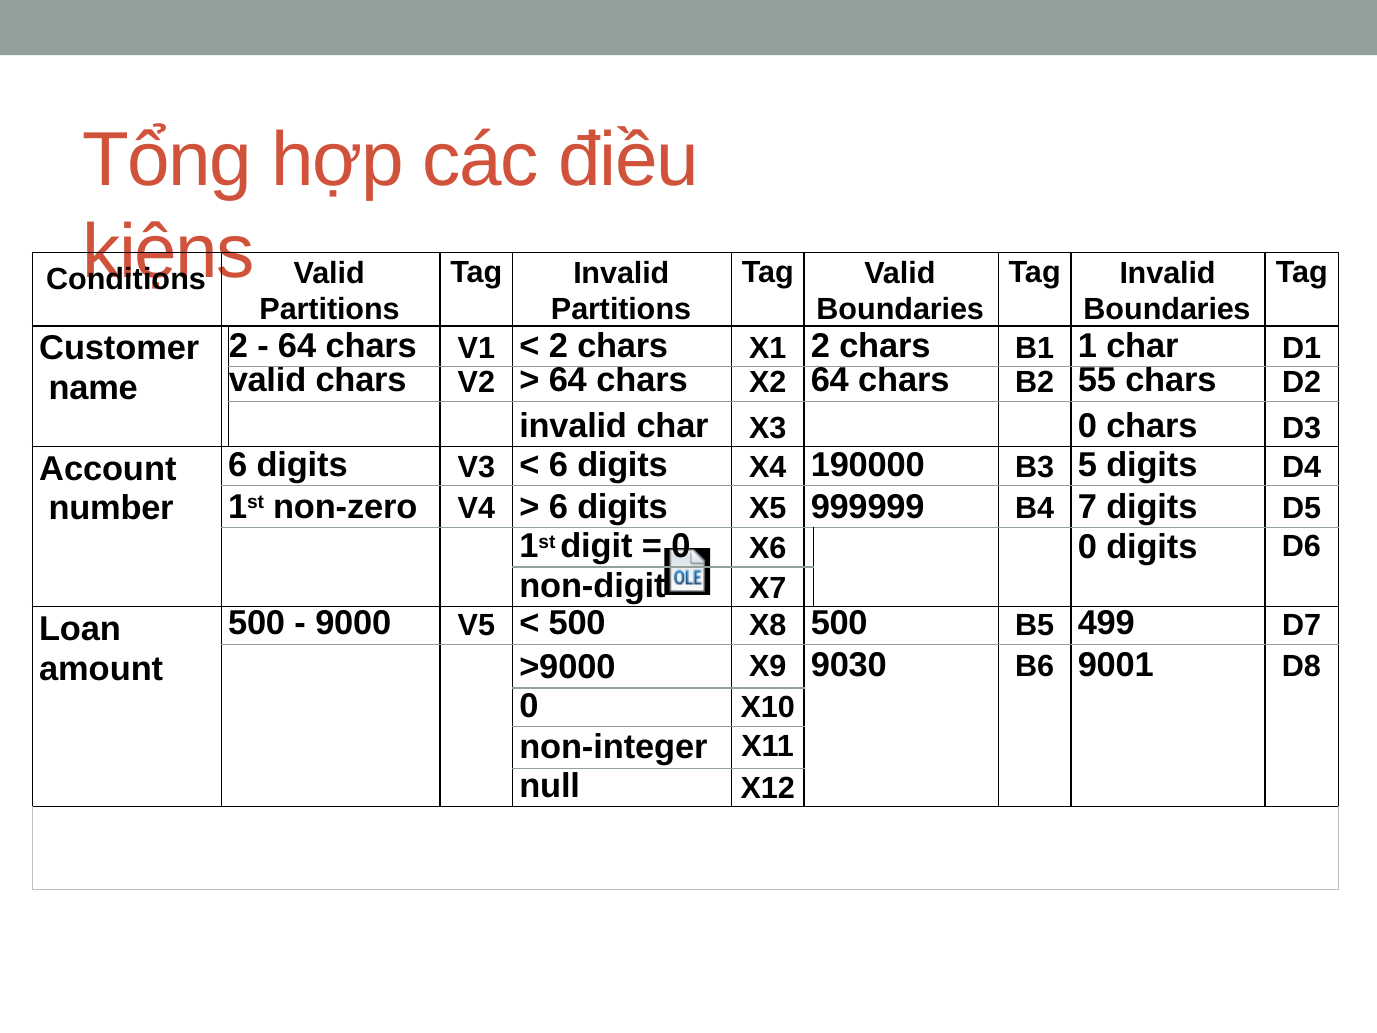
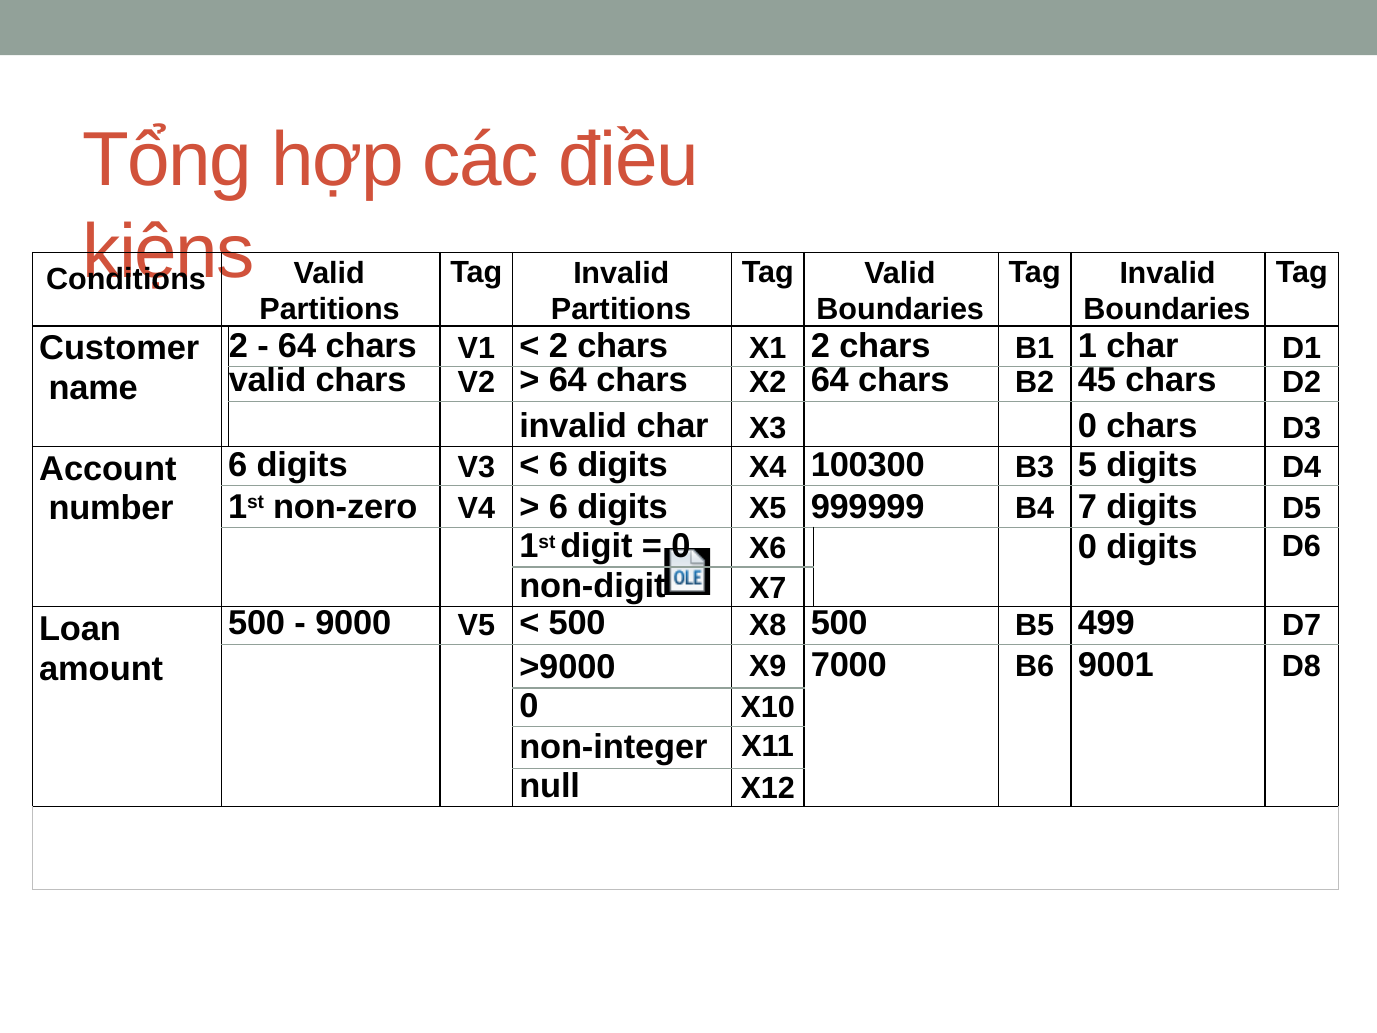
55: 55 -> 45
190000: 190000 -> 100300
9030: 9030 -> 7000
